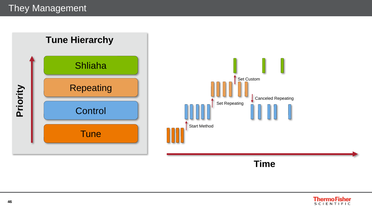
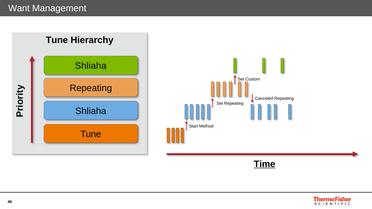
They: They -> Want
Control at (91, 111): Control -> Shliaha
Time underline: none -> present
